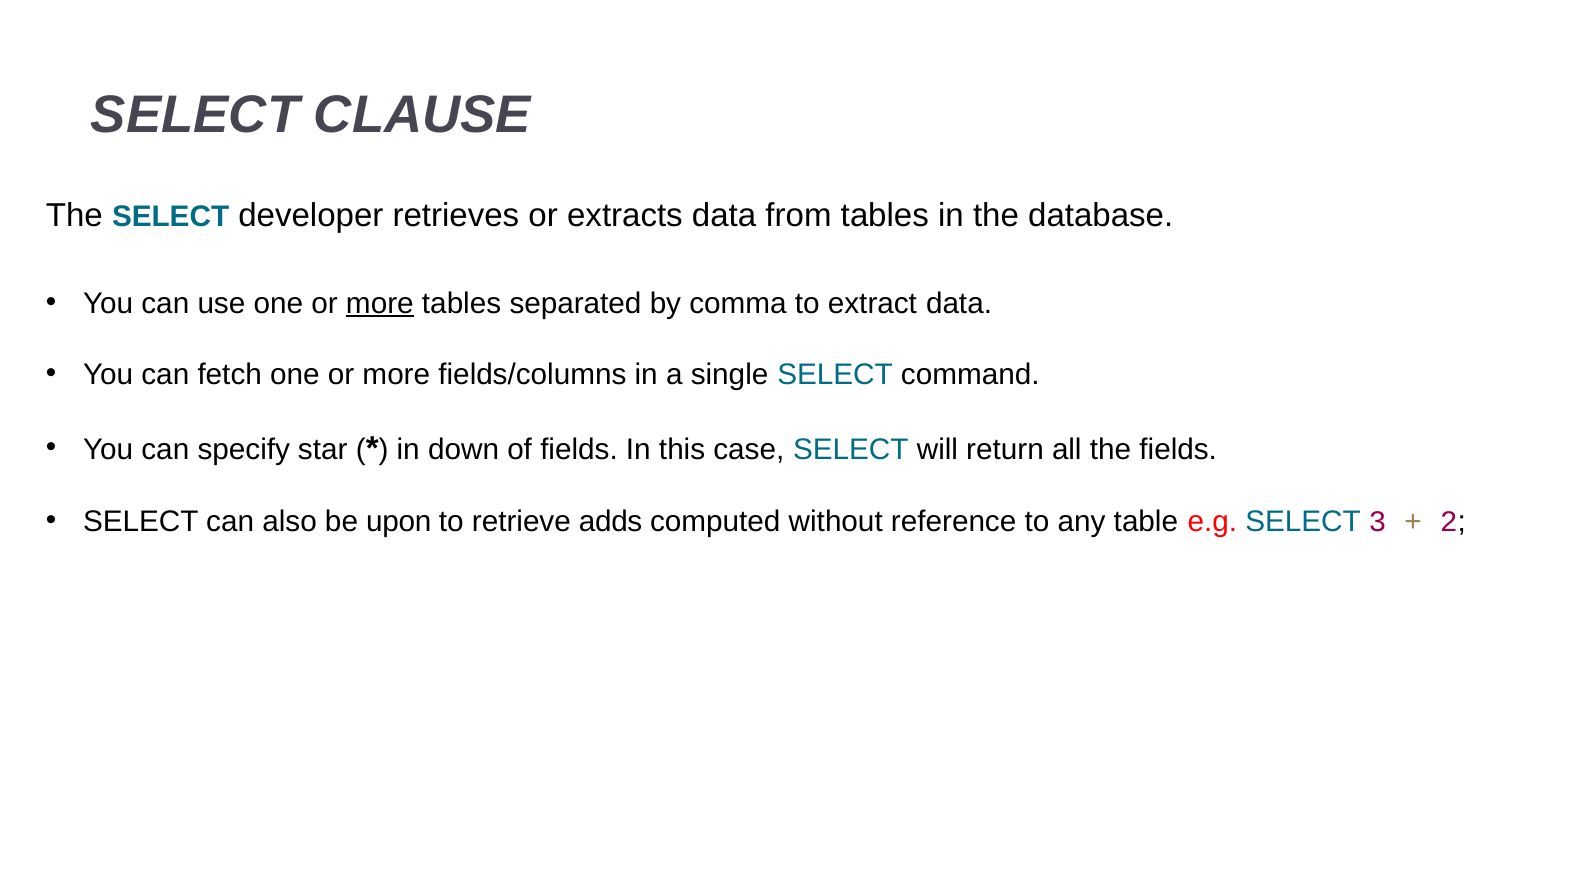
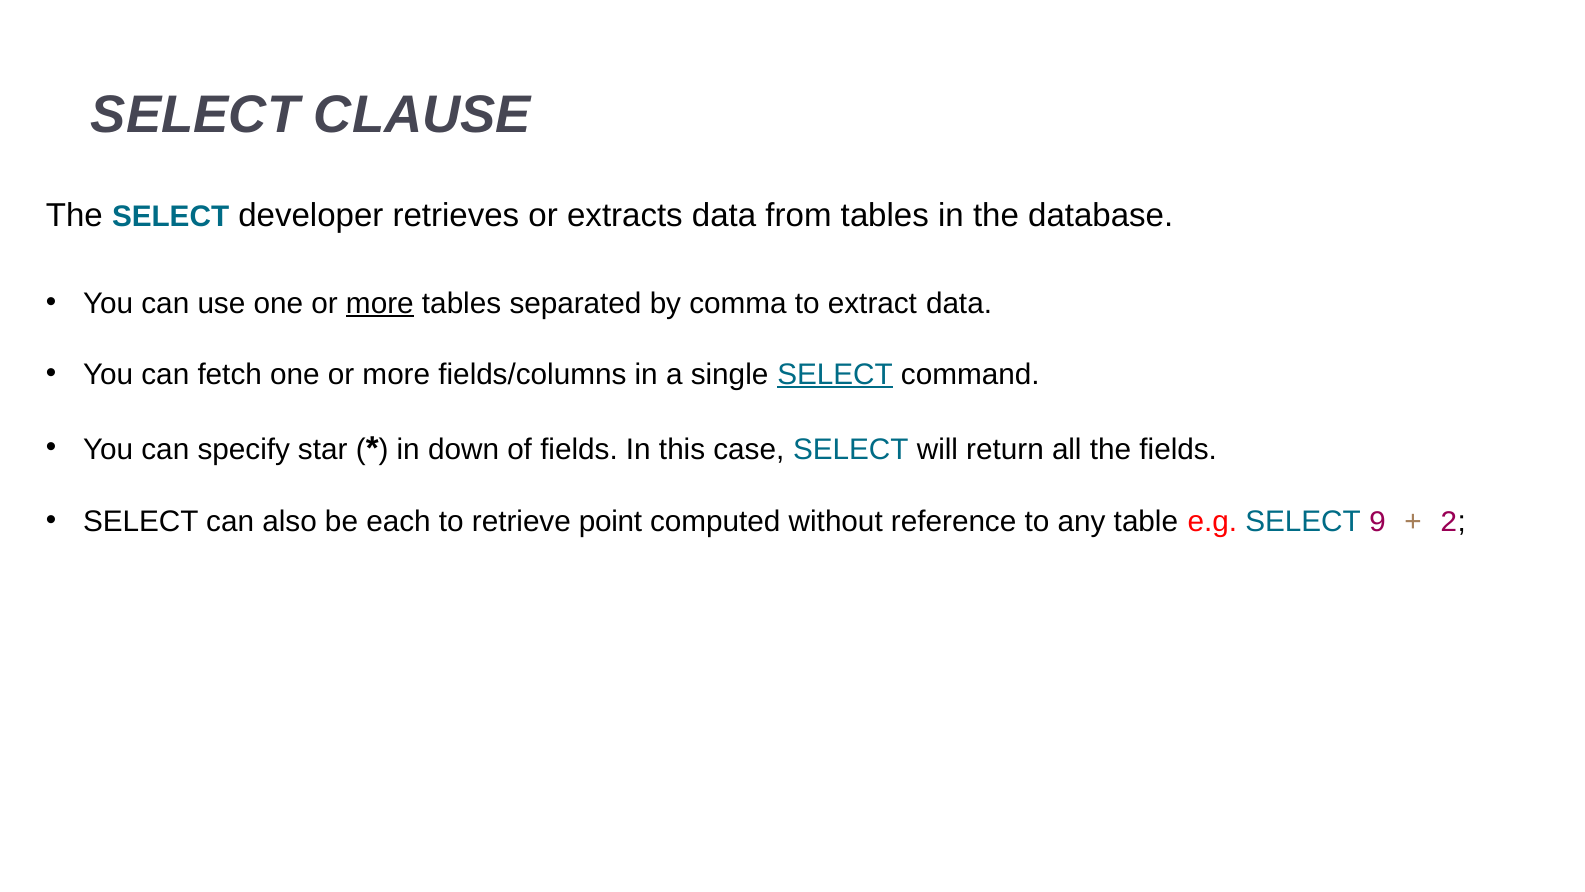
SELECT at (835, 374) underline: none -> present
upon: upon -> each
adds: adds -> point
3: 3 -> 9
